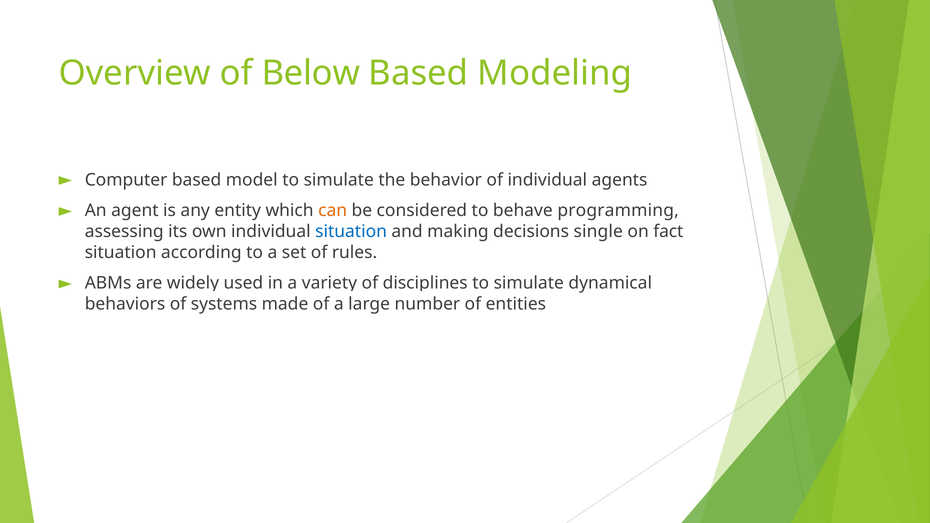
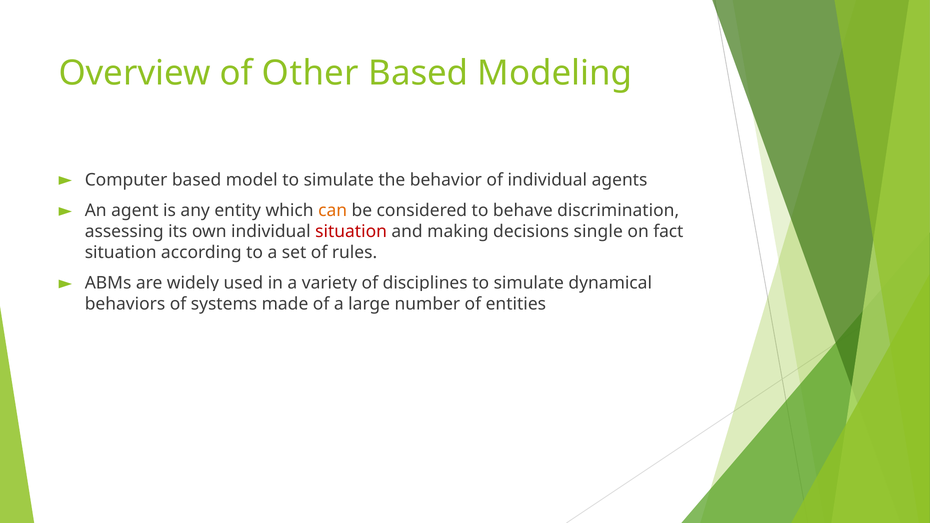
Below: Below -> Other
programming: programming -> discrimination
situation at (351, 232) colour: blue -> red
